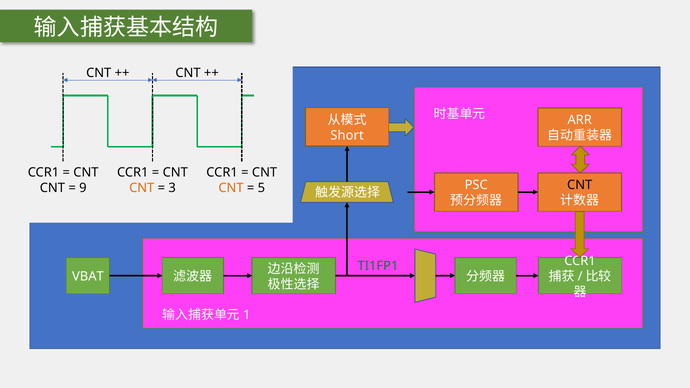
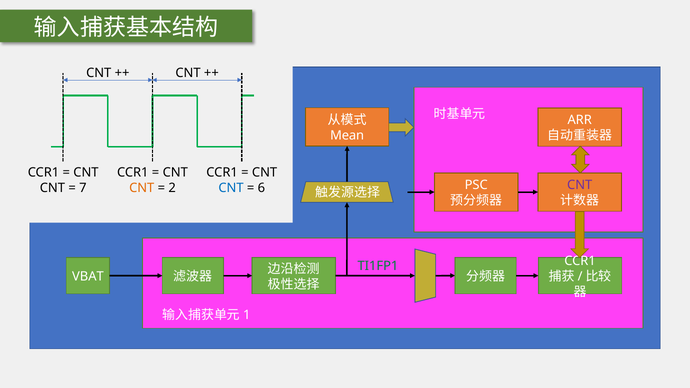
Short: Short -> Mean
CNT at (580, 185) colour: black -> purple
9: 9 -> 7
3: 3 -> 2
CNT at (231, 188) colour: orange -> blue
5: 5 -> 6
